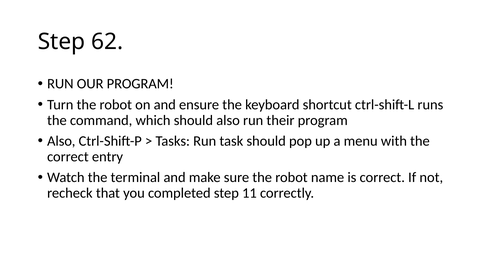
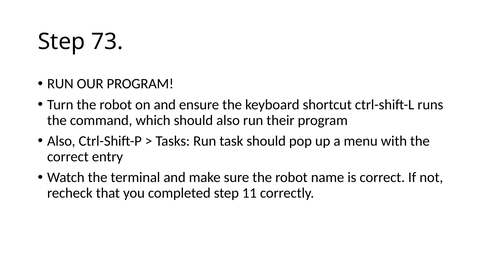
62: 62 -> 73
